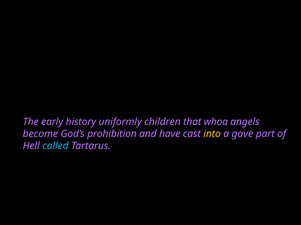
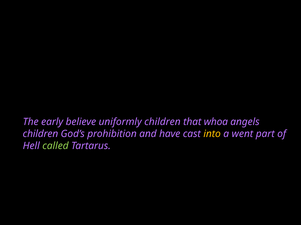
history: history -> believe
become at (40, 134): become -> children
gave: gave -> went
called colour: light blue -> light green
